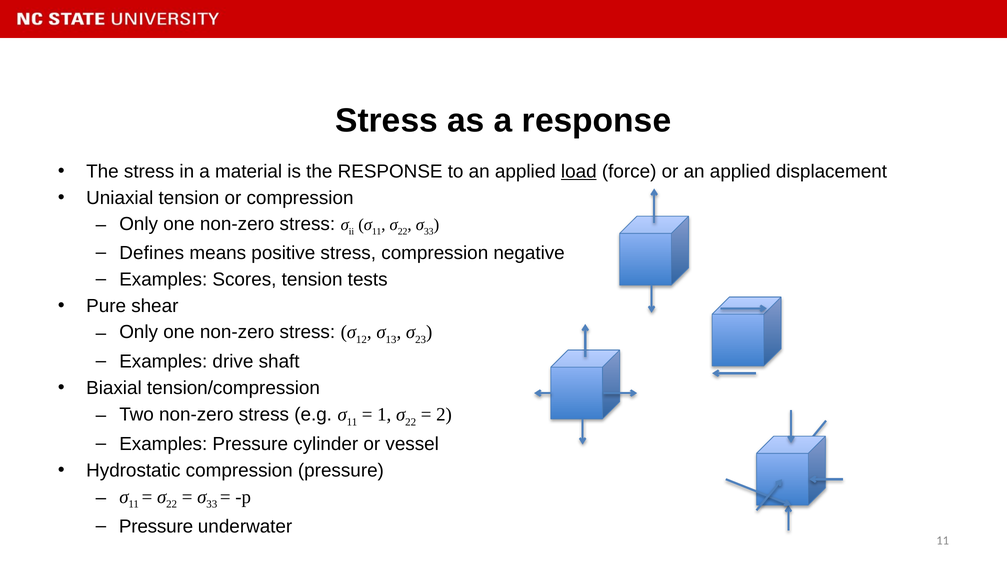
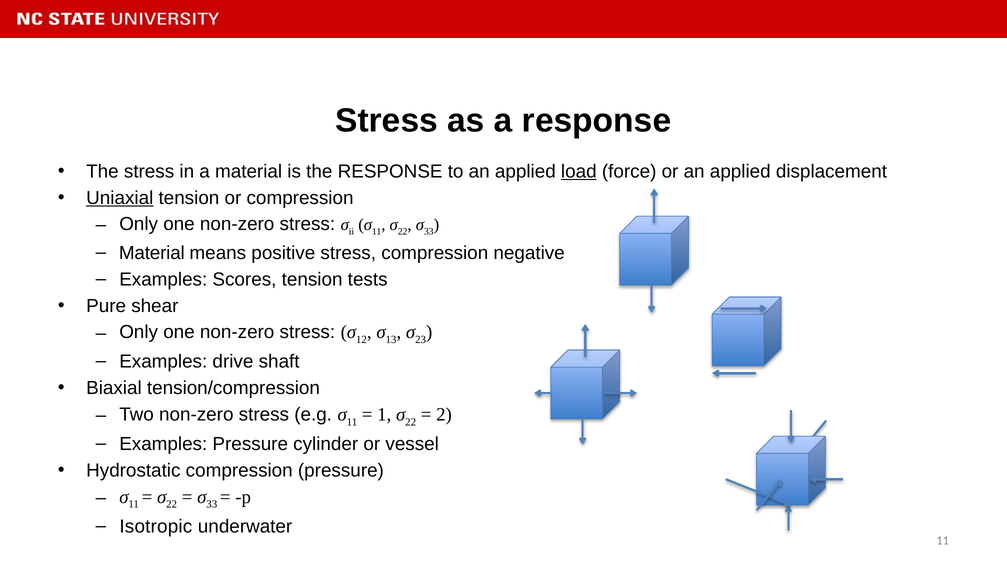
Uniaxial underline: none -> present
Defines at (152, 253): Defines -> Material
Pressure at (156, 527): Pressure -> Isotropic
